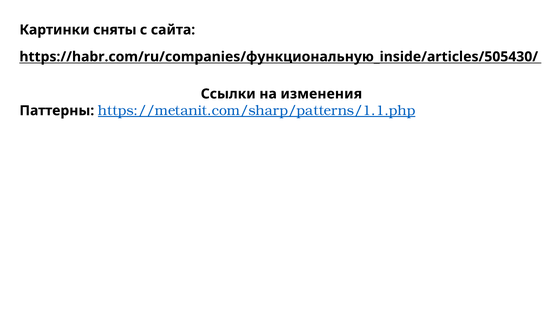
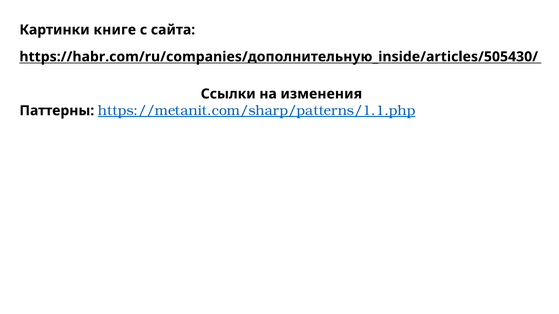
сняты: сняты -> книге
https://habr.com/ru/companies/функциональную_inside/articles/505430/: https://habr.com/ru/companies/функциональную_inside/articles/505430/ -> https://habr.com/ru/companies/дополнительную_inside/articles/505430/
